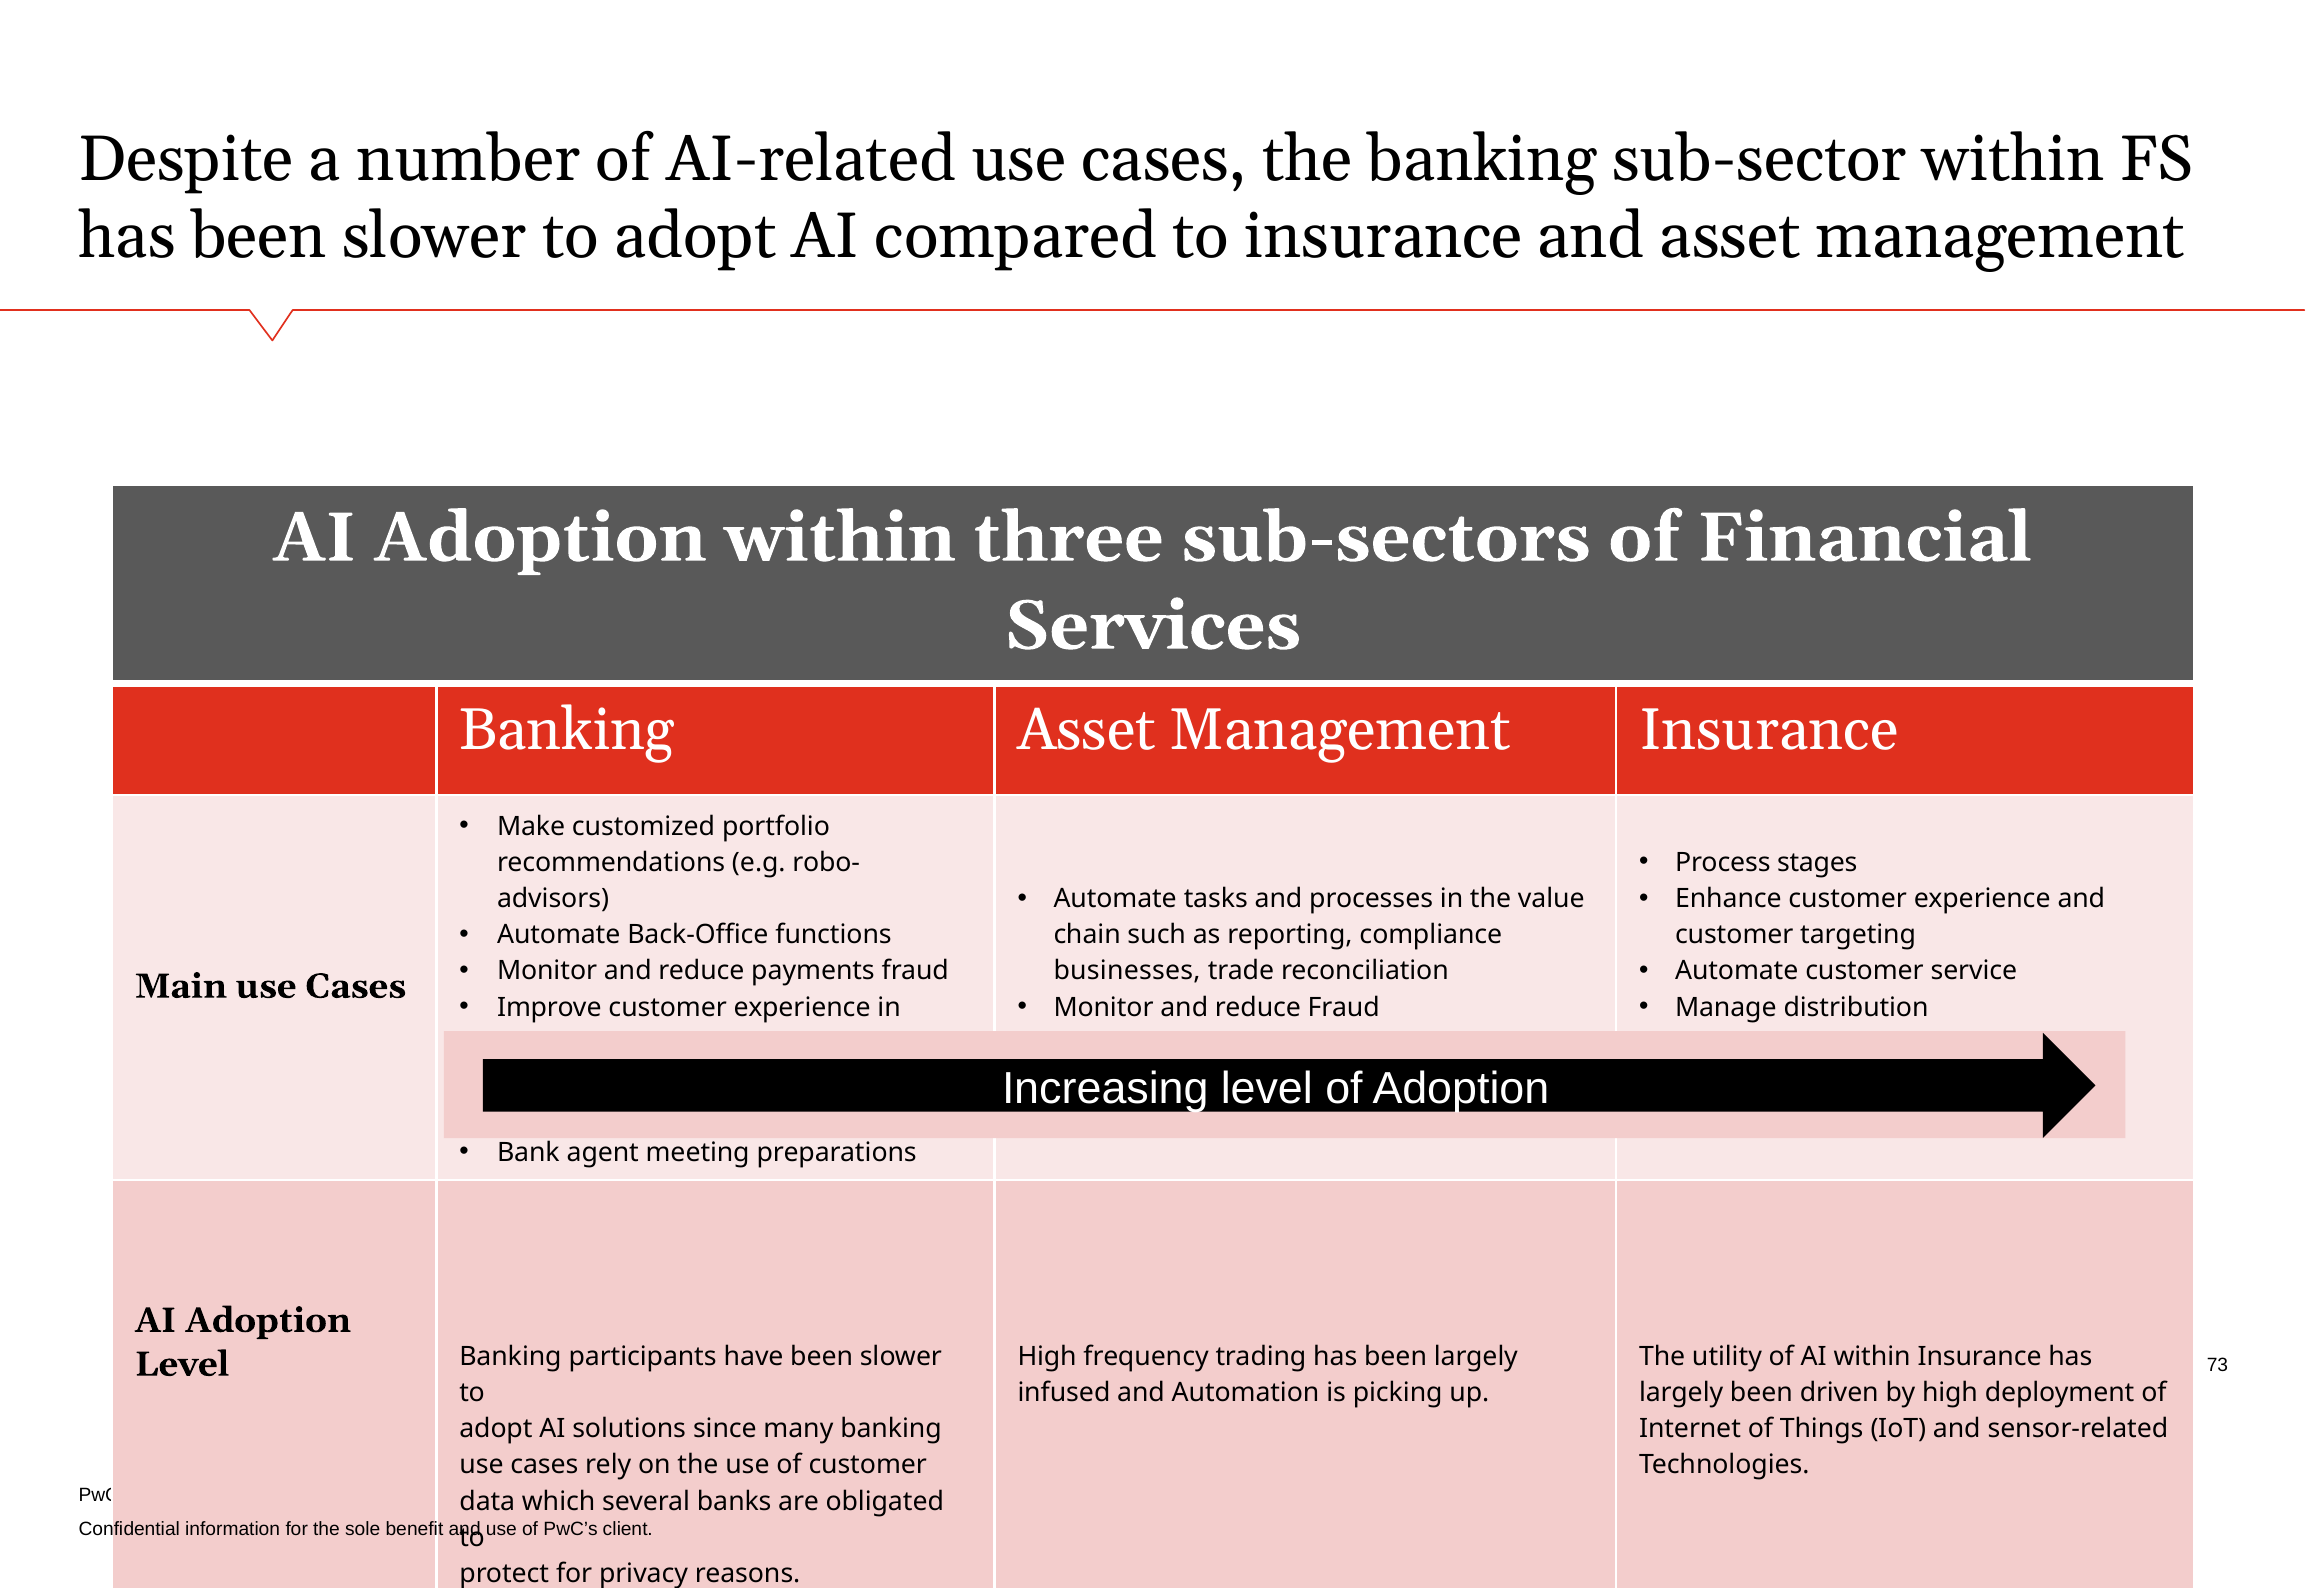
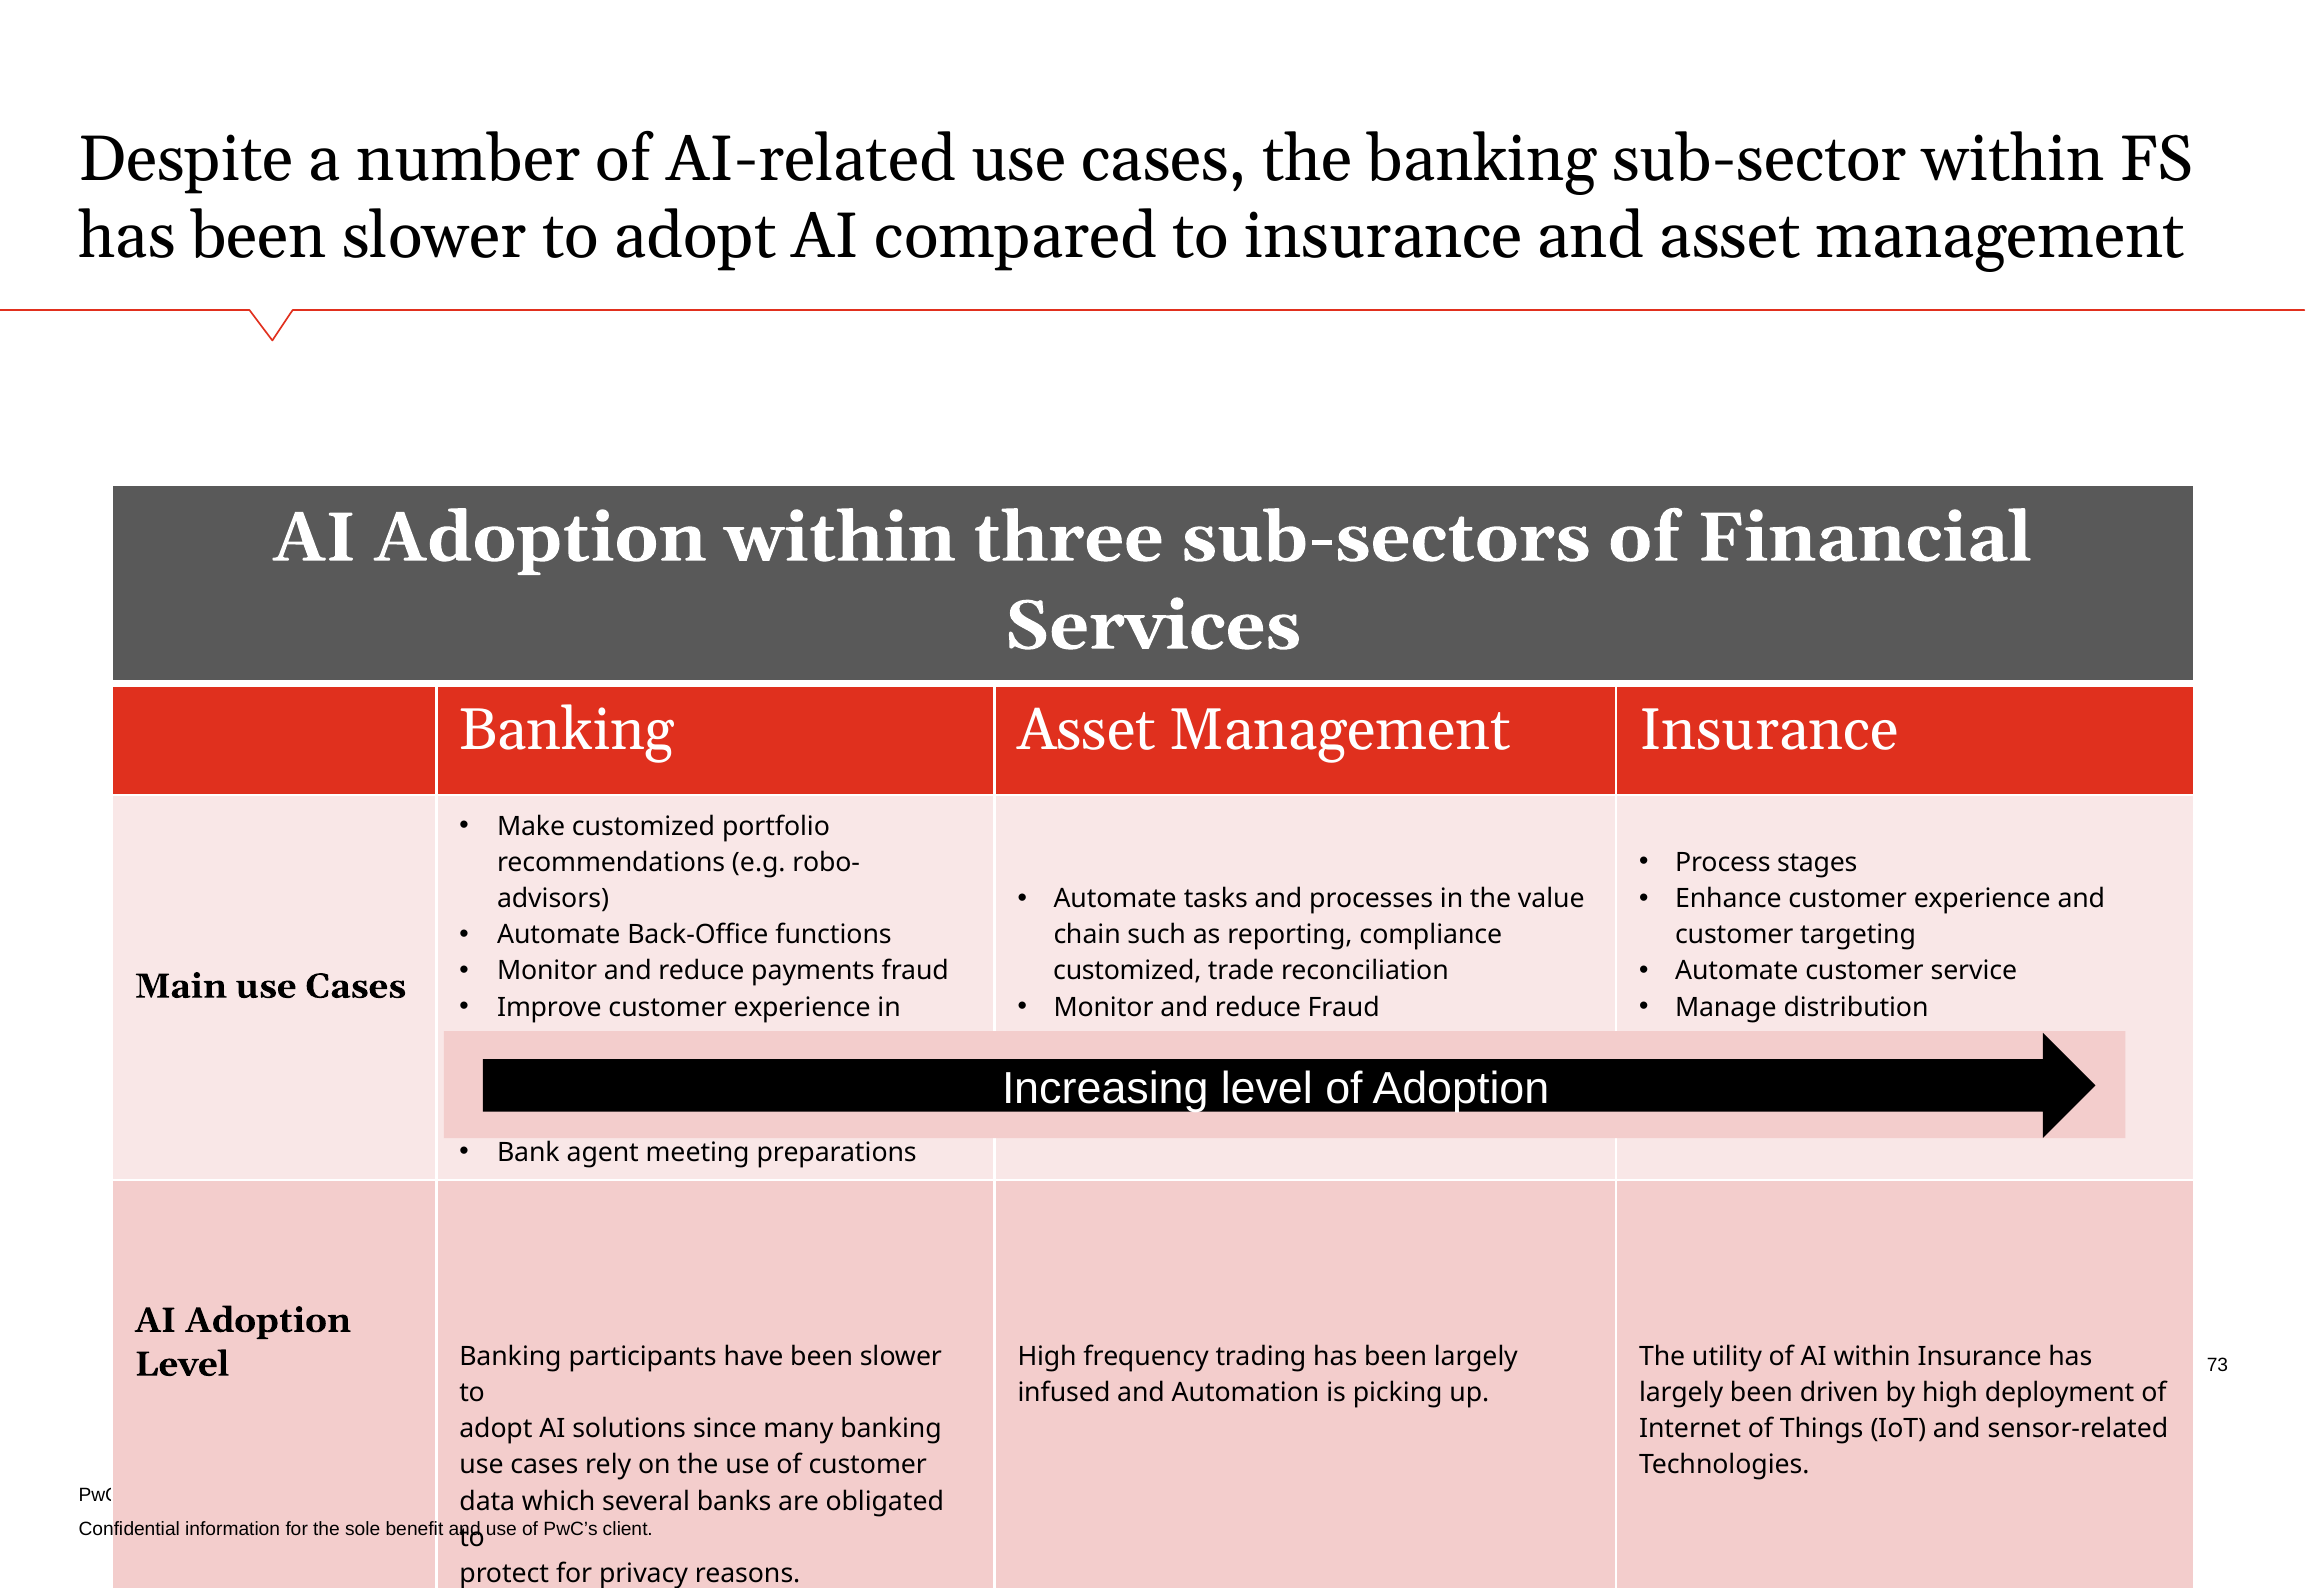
businesses at (1127, 971): businesses -> customized
